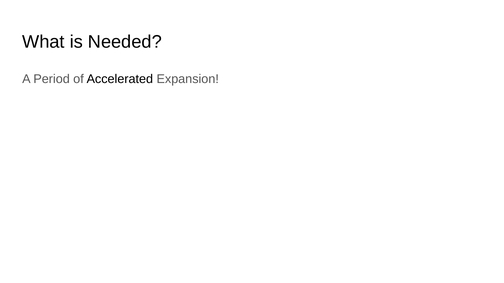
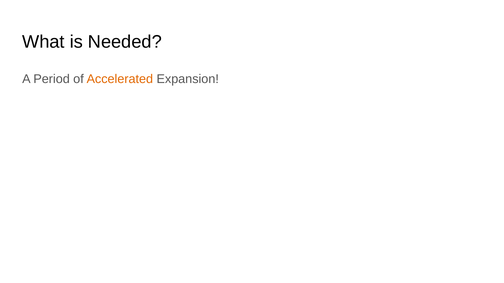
Accelerated colour: black -> orange
